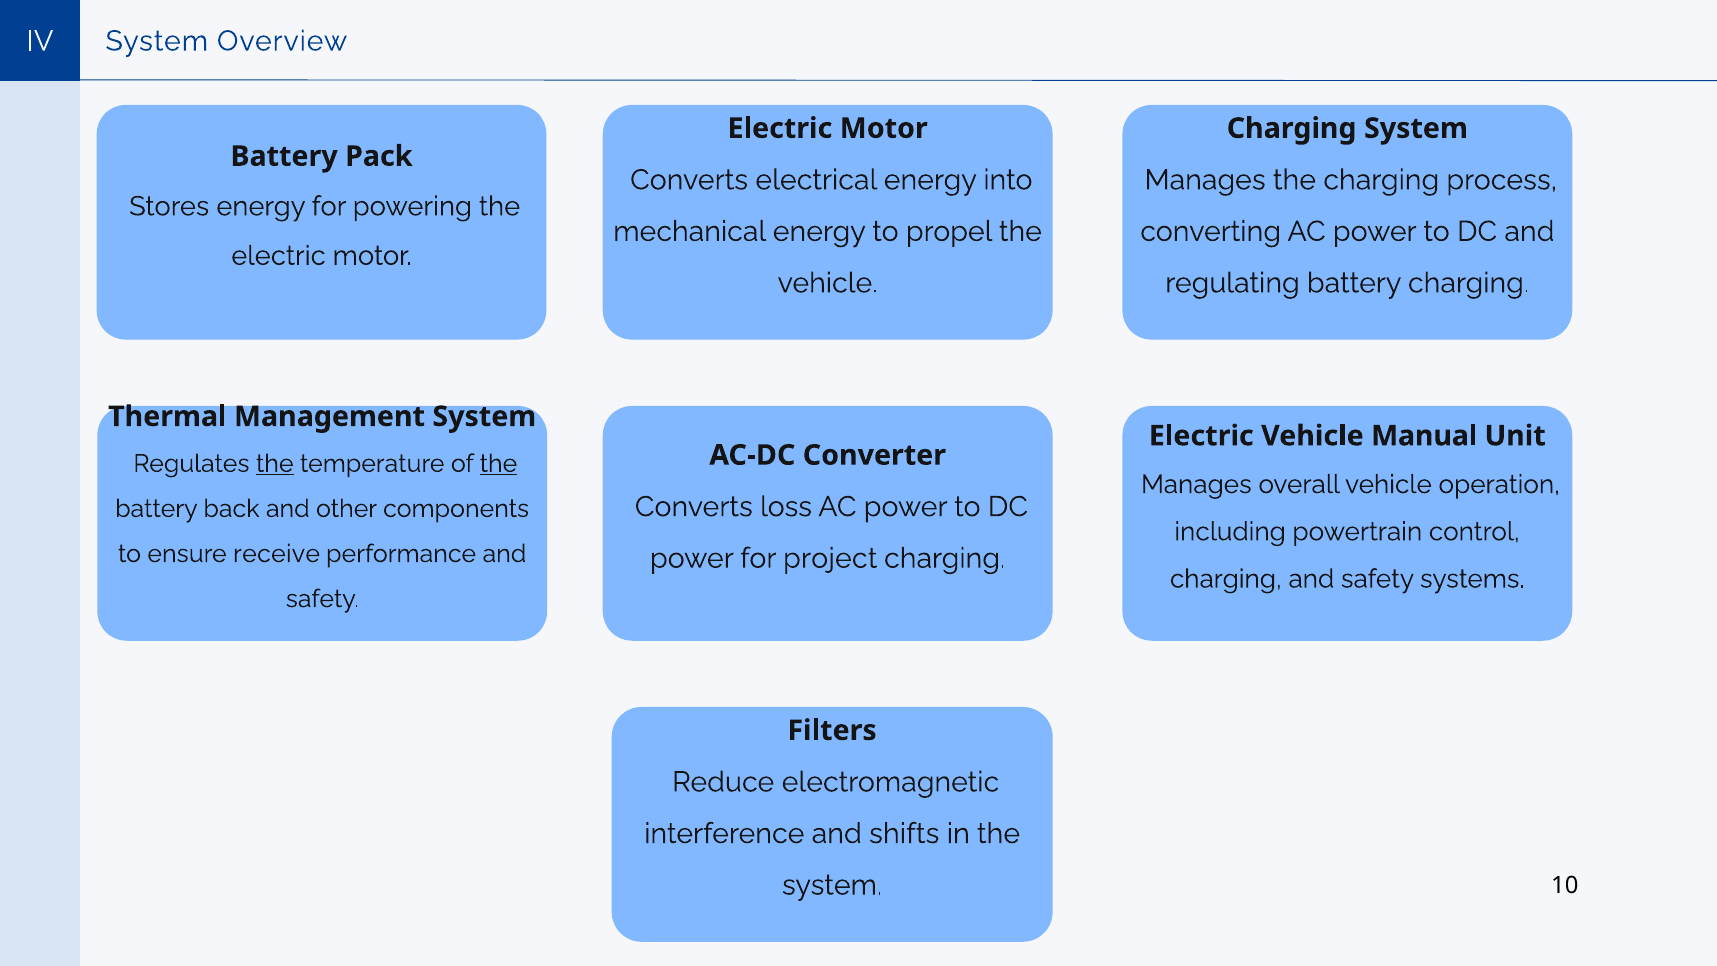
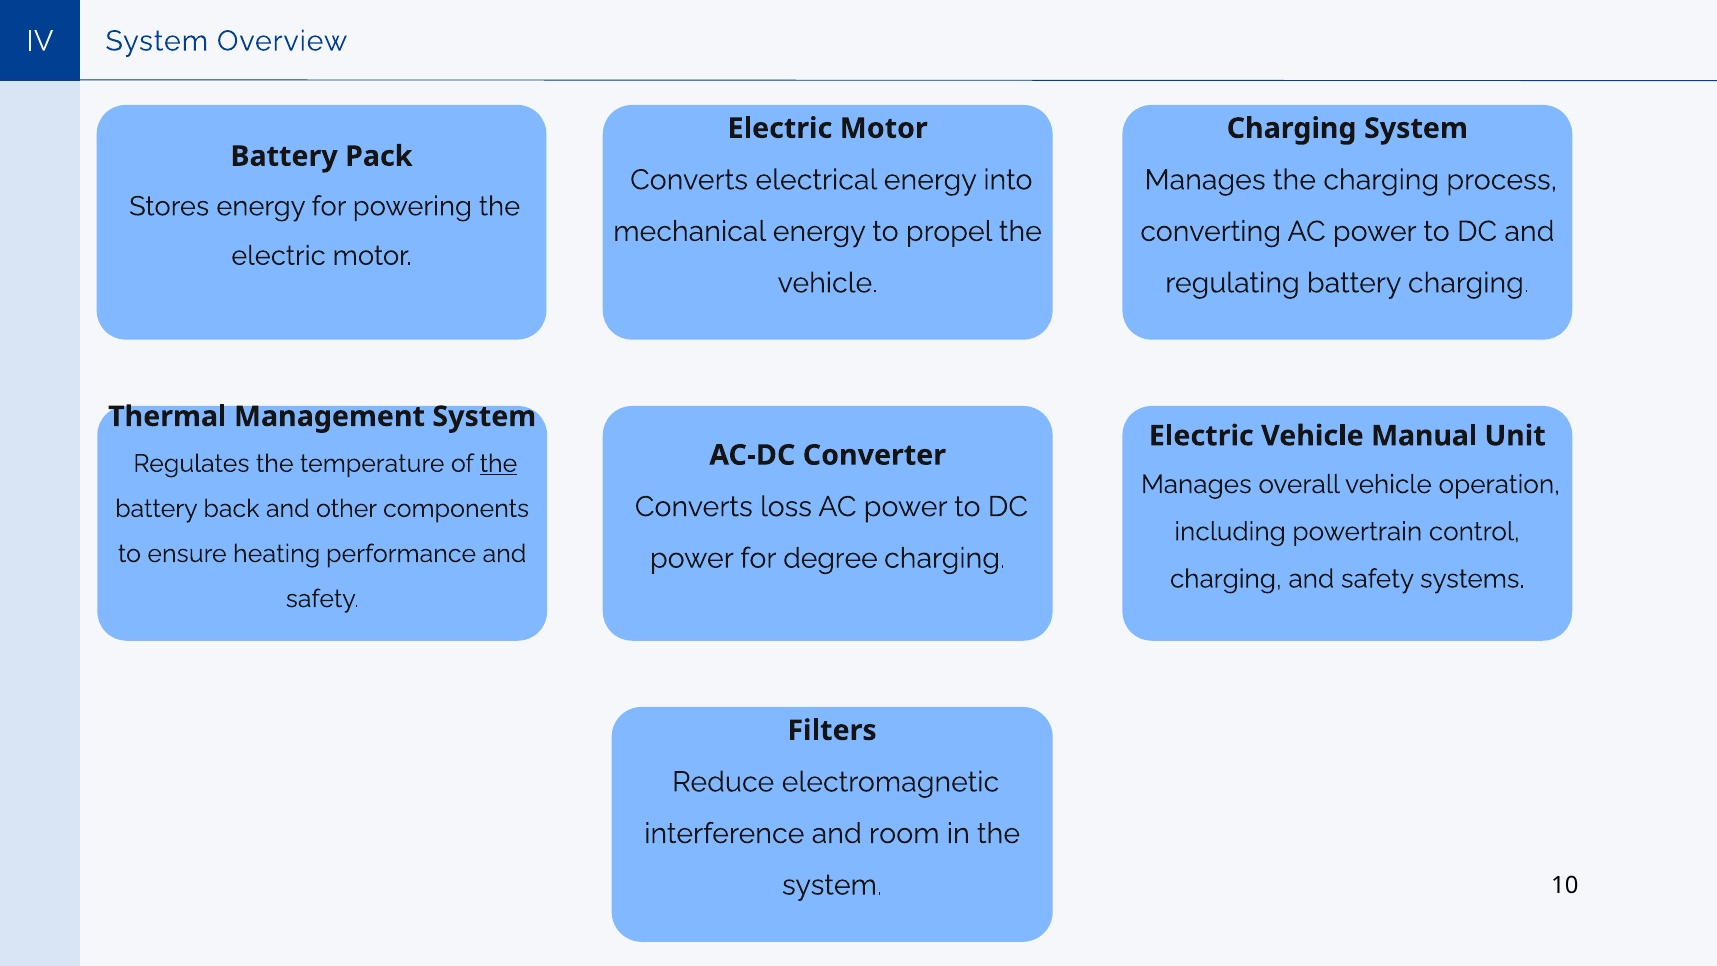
the at (275, 463) underline: present -> none
receive: receive -> heating
project: project -> degree
shifts: shifts -> room
